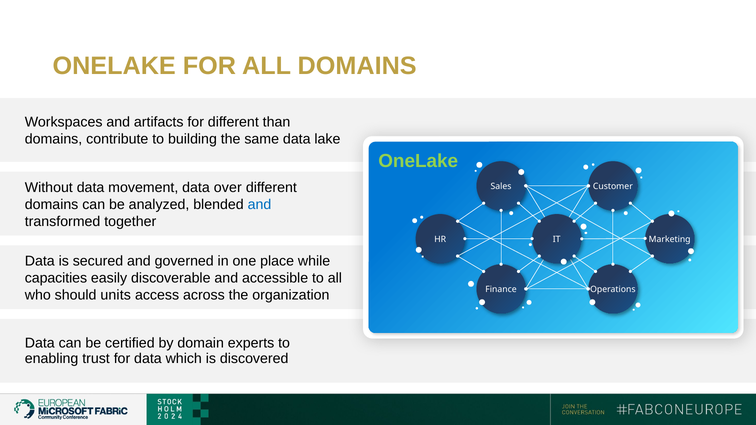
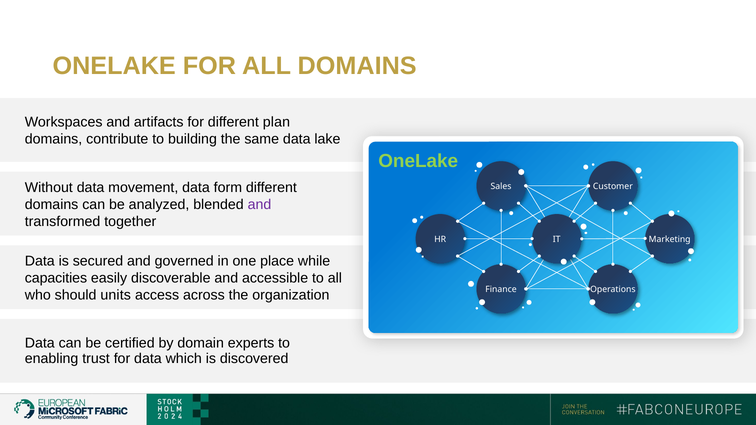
than: than -> plan
over: over -> form
and at (259, 205) colour: blue -> purple
